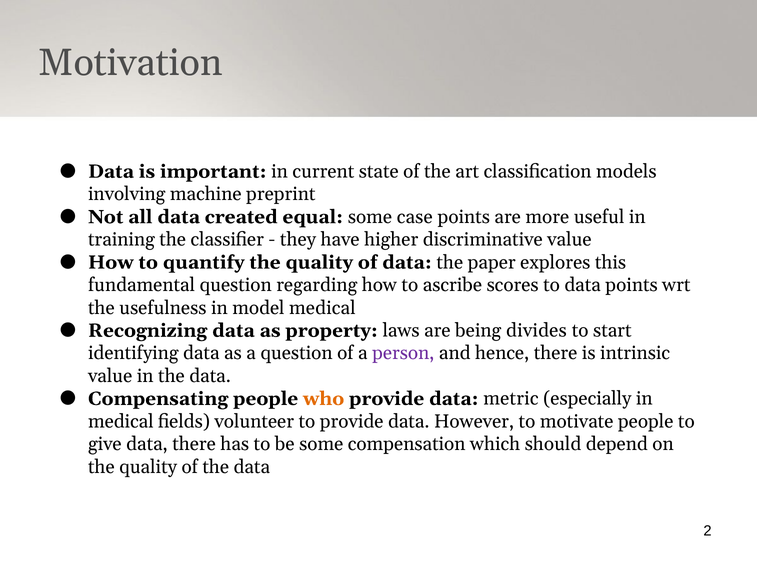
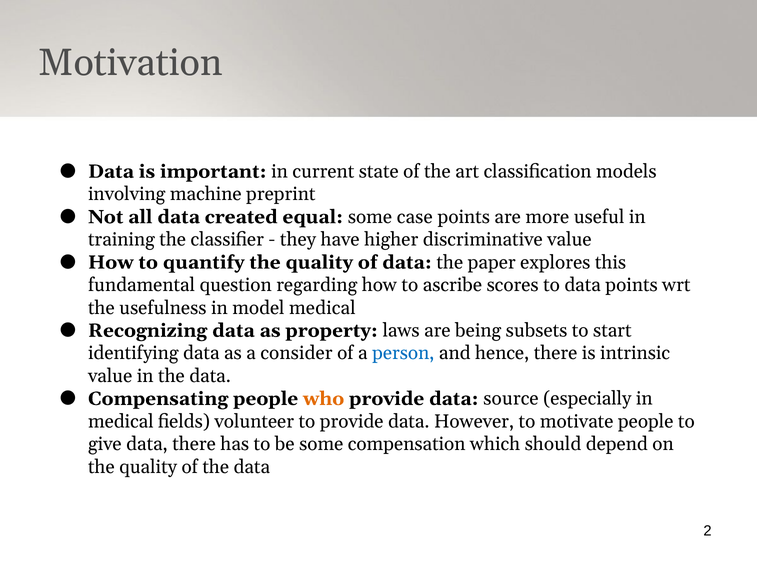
divides: divides -> subsets
a question: question -> consider
person colour: purple -> blue
metric: metric -> source
